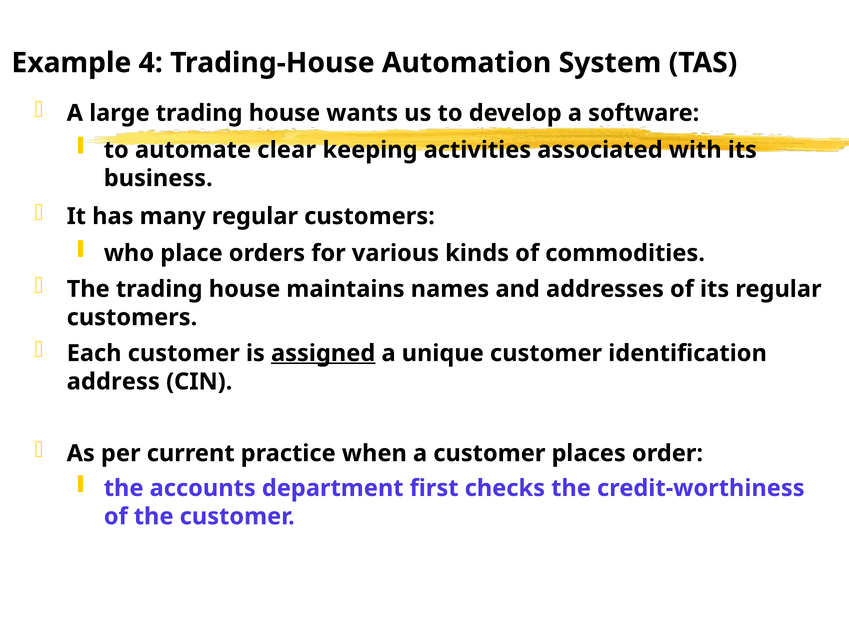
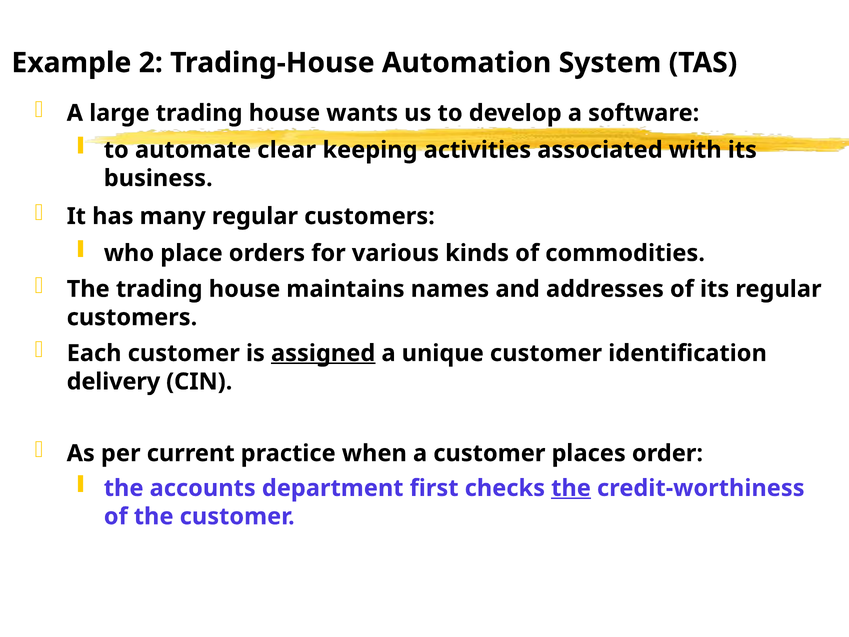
4: 4 -> 2
address: address -> delivery
the at (571, 488) underline: none -> present
